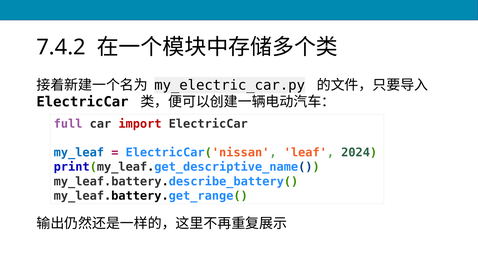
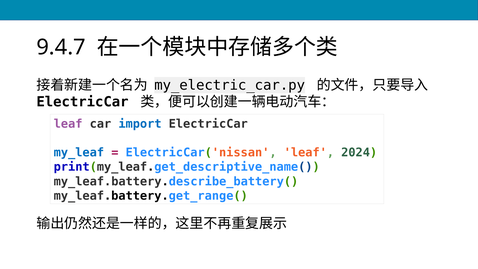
7.4.2: 7.4.2 -> 9.4.7
full at (68, 124): full -> leaf
import colour: red -> blue
